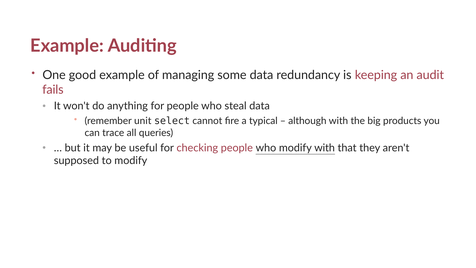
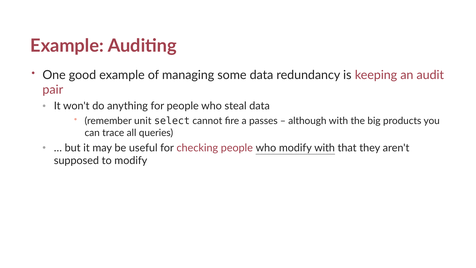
fails: fails -> pair
typical: typical -> passes
